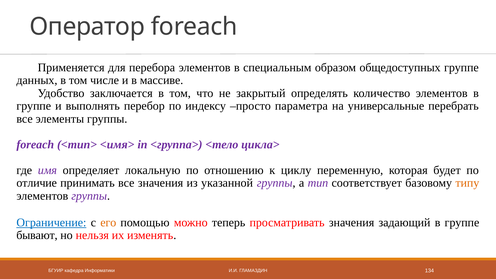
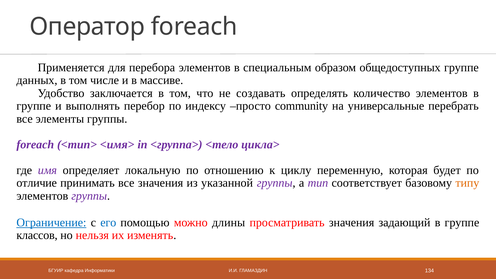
закрытый: закрытый -> создавать
параметра: параметра -> community
его colour: orange -> blue
теперь: теперь -> длины
бывают: бывают -> классов
